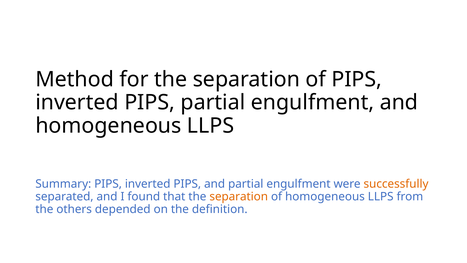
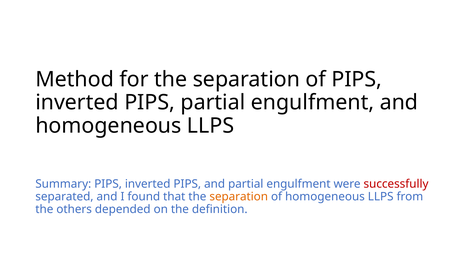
successfully colour: orange -> red
